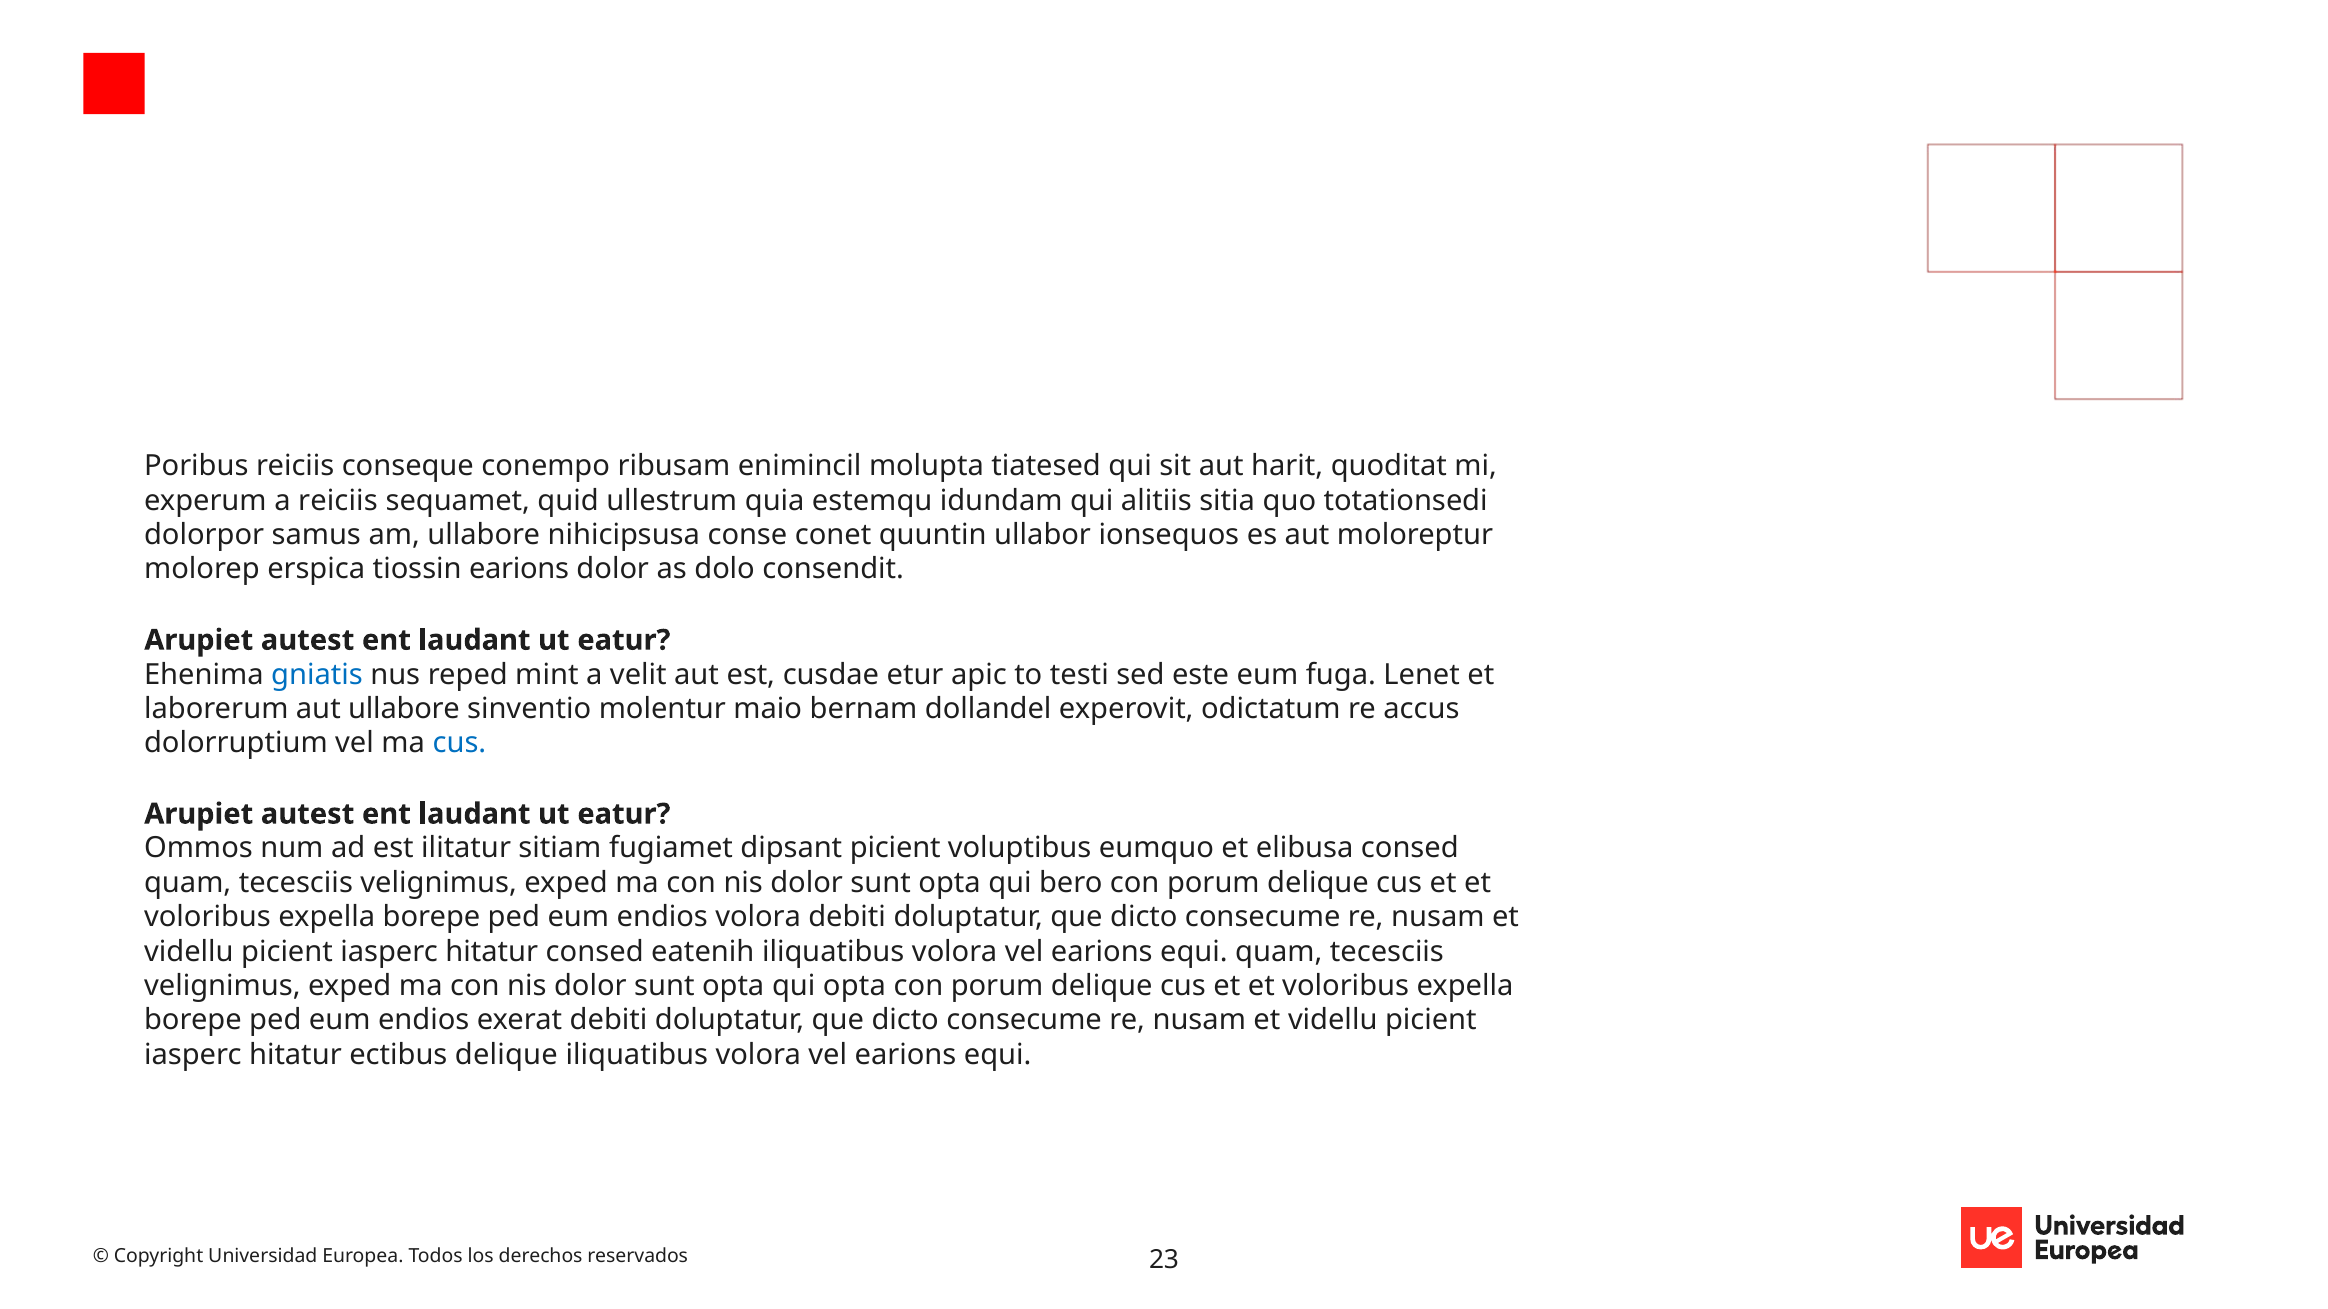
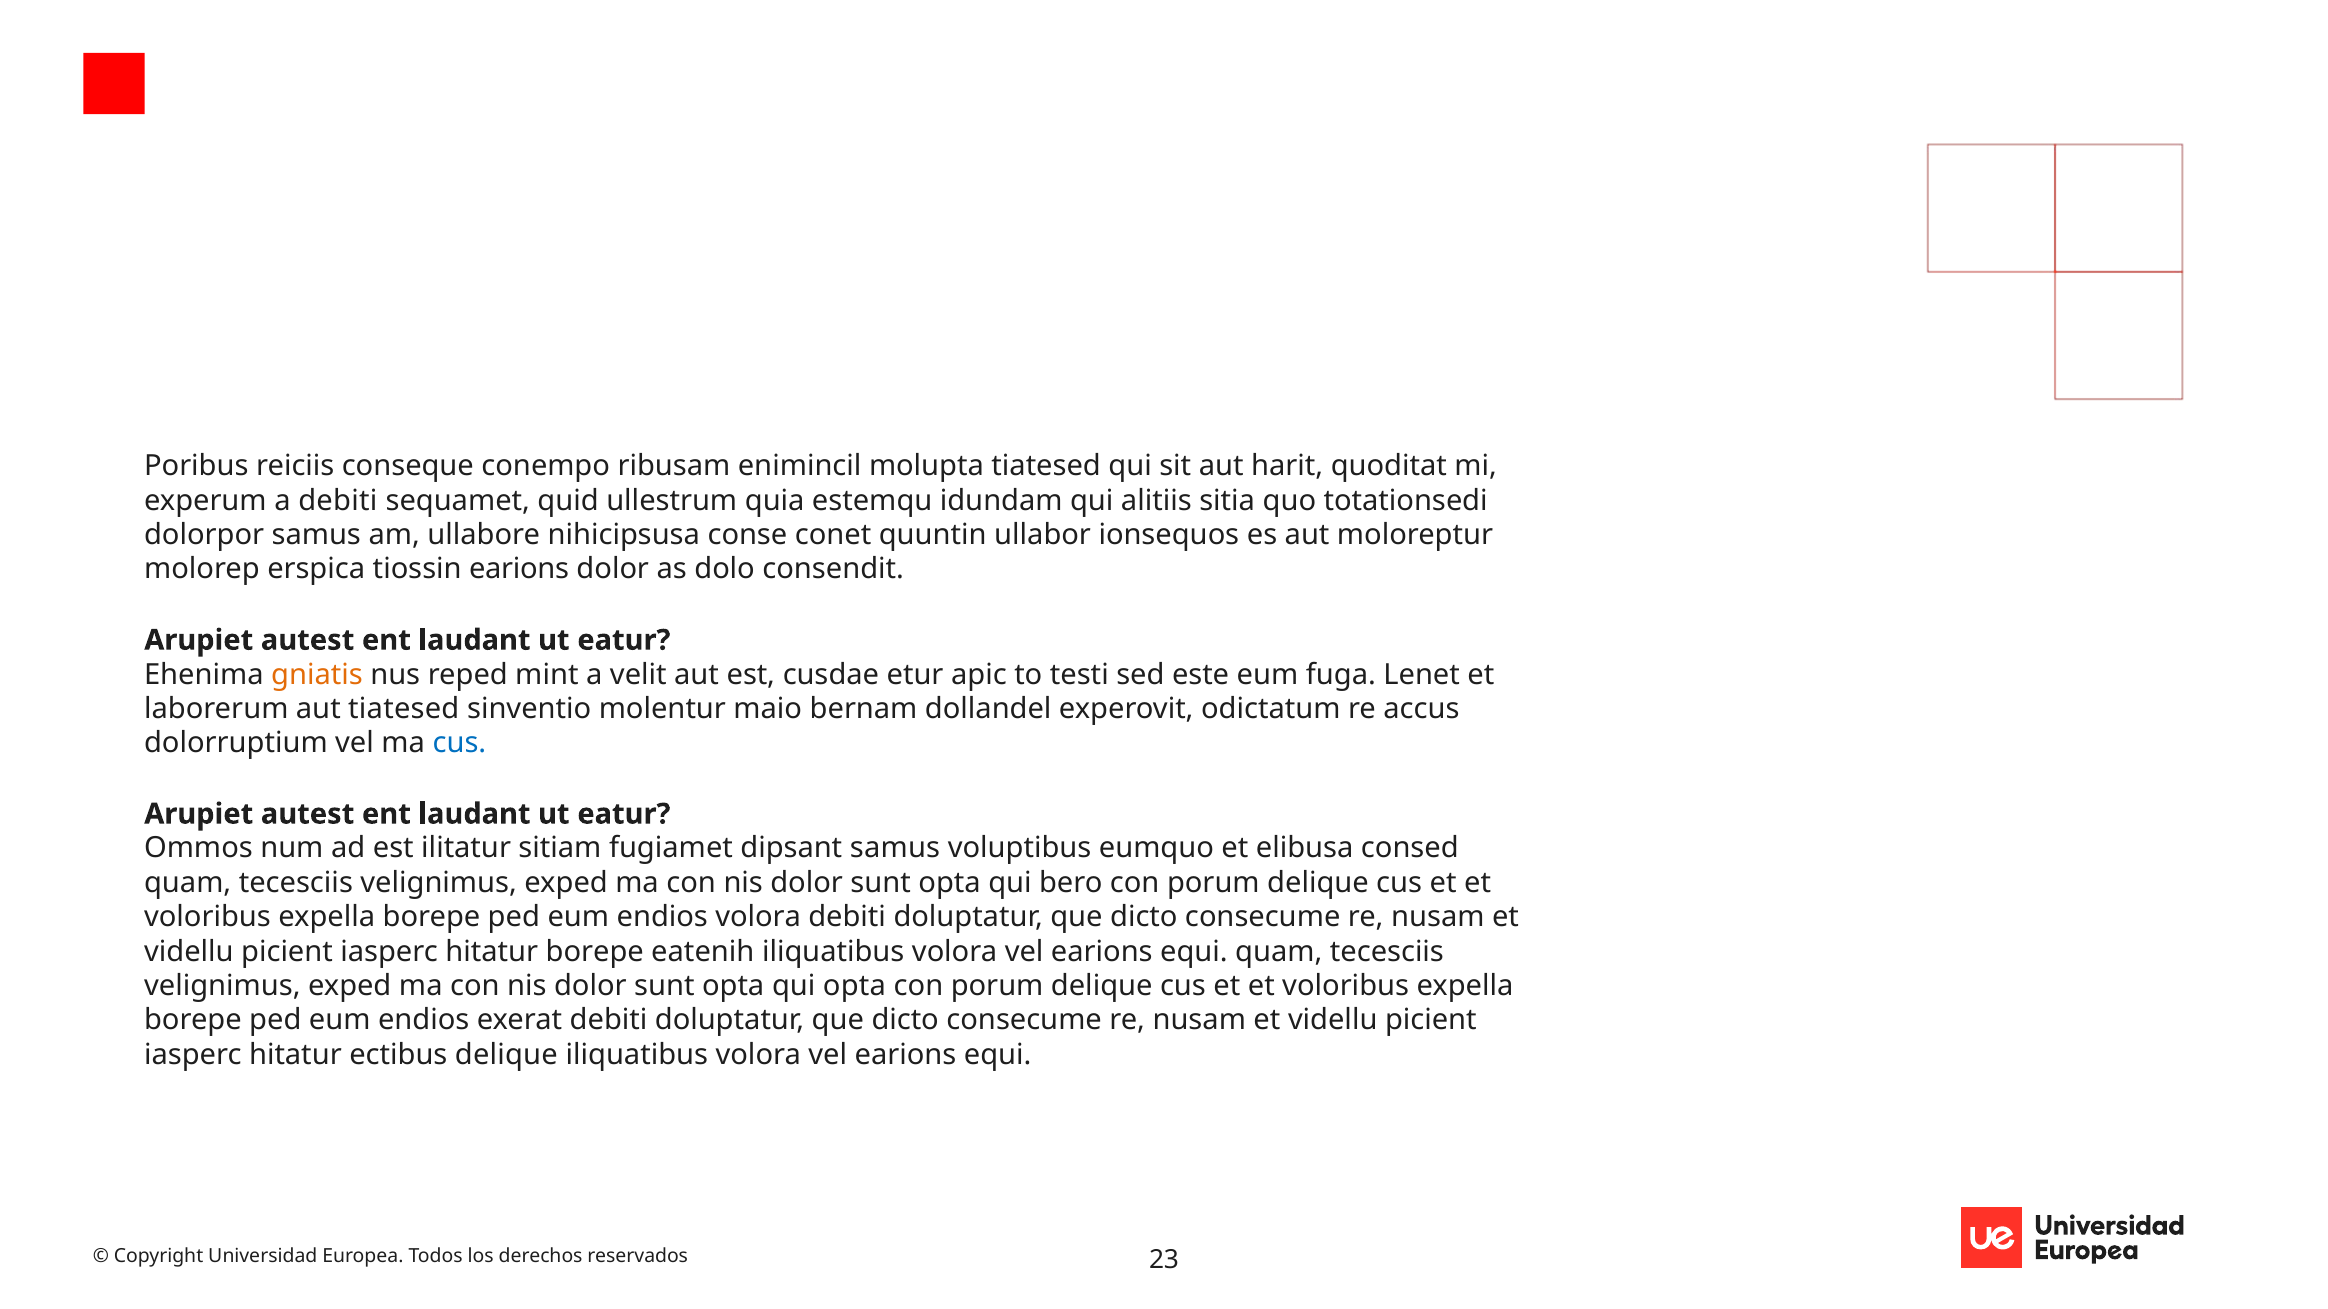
a reiciis: reiciis -> debiti
gniatis colour: blue -> orange
aut ullabore: ullabore -> tiatesed
dipsant picient: picient -> samus
hitatur consed: consed -> borepe
